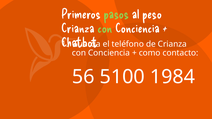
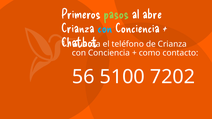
peso: peso -> abre
con at (105, 29) colour: light green -> light blue
1984: 1984 -> 7202
